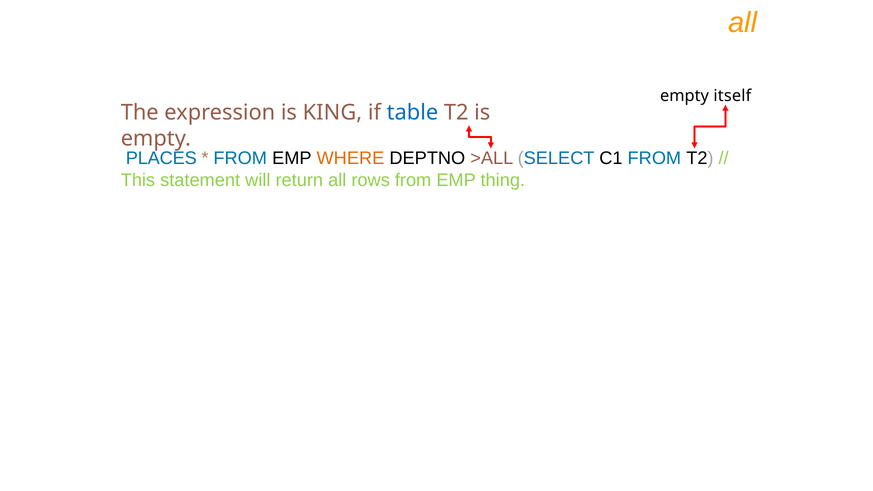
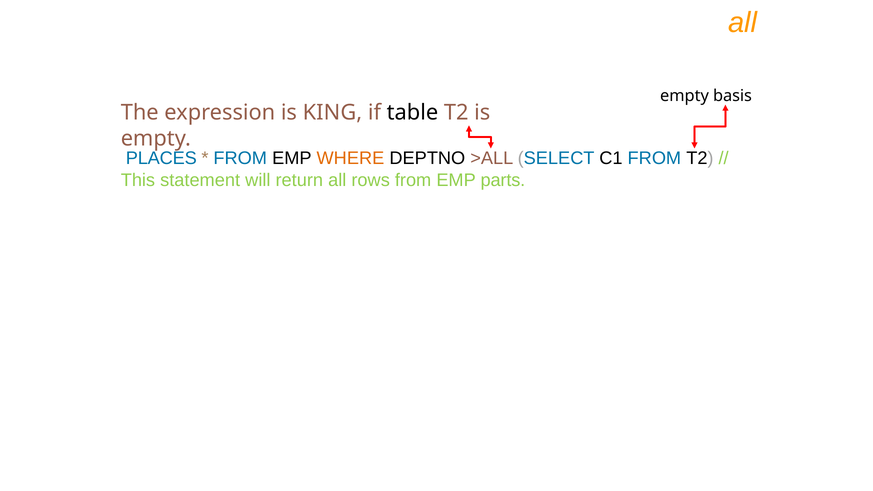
itself: itself -> basis
table colour: blue -> black
thing: thing -> parts
